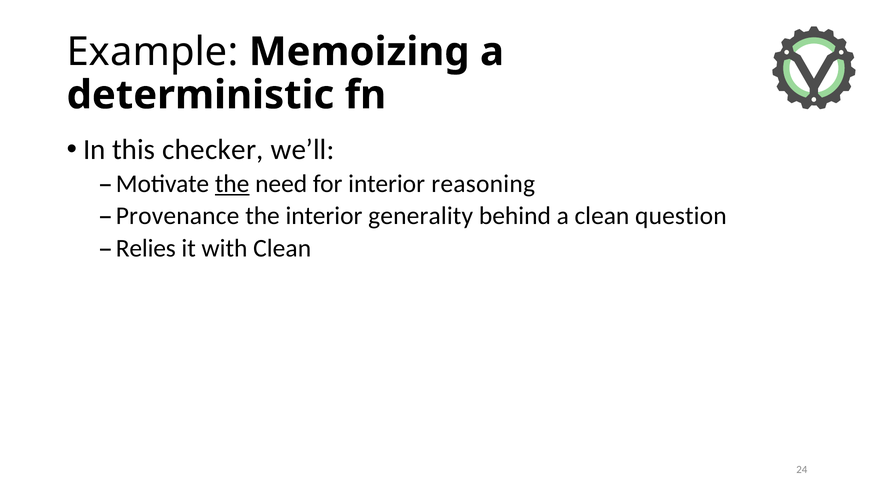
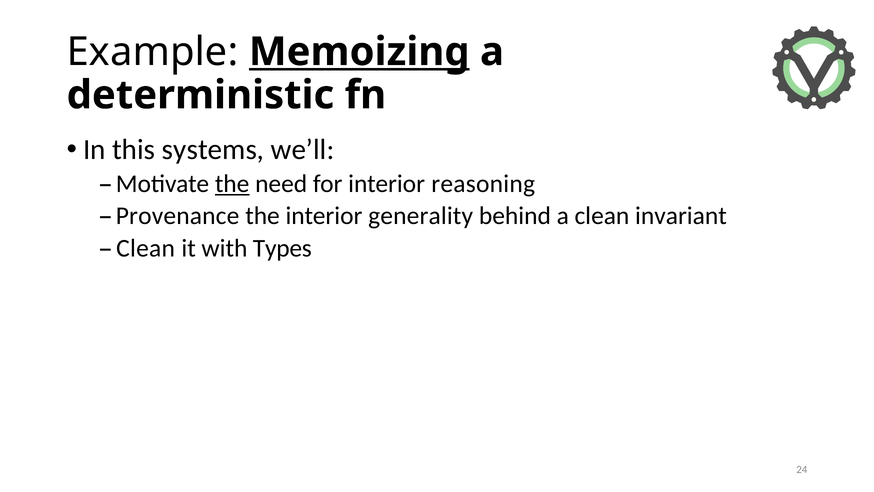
Memoizing underline: none -> present
checker: checker -> systems
question: question -> invariant
Relies at (146, 248): Relies -> Clean
with Clean: Clean -> Types
